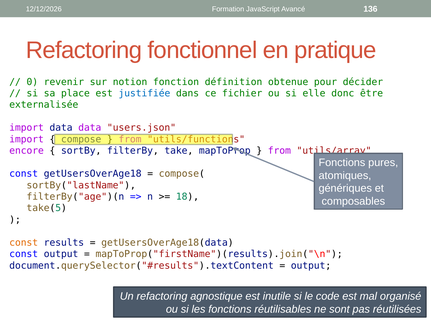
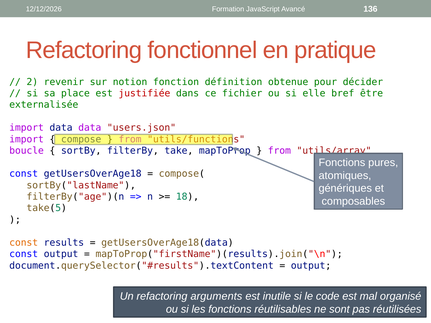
0: 0 -> 2
justifiée colour: blue -> red
donc: donc -> bref
encore: encore -> boucle
agnostique: agnostique -> arguments
